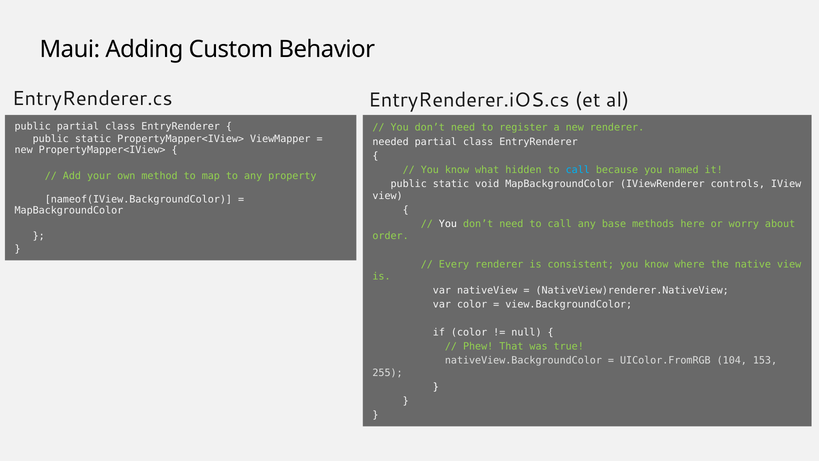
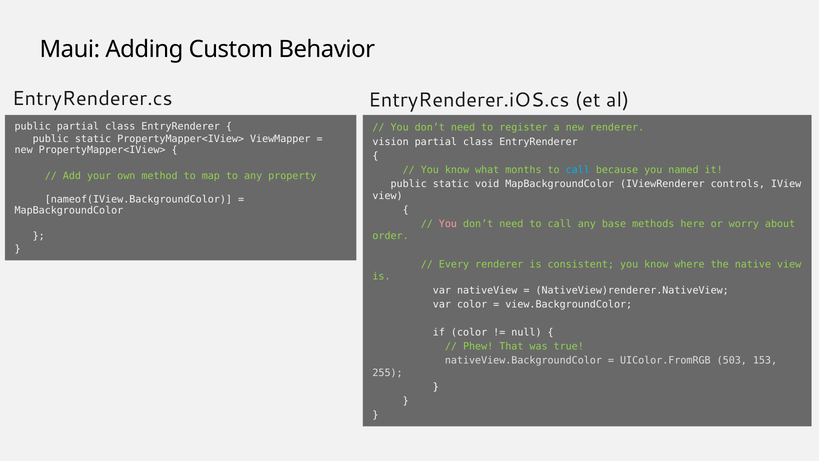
needed: needed -> vision
hidden: hidden -> months
You at (448, 224) colour: white -> pink
104: 104 -> 503
